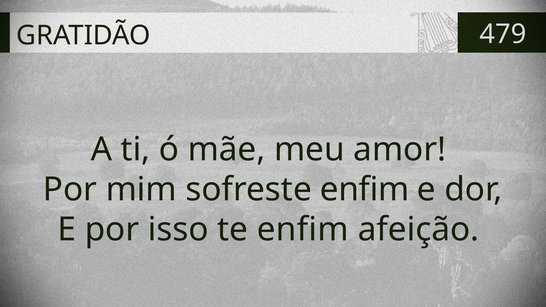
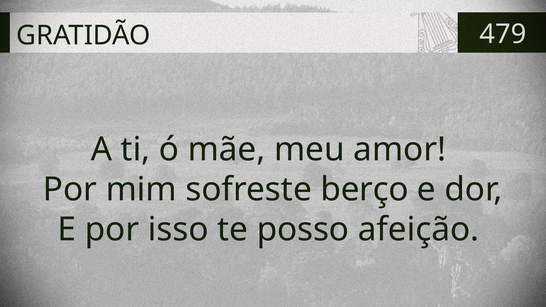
sofreste enfim: enfim -> berço
te enfim: enfim -> posso
